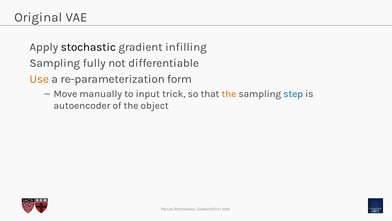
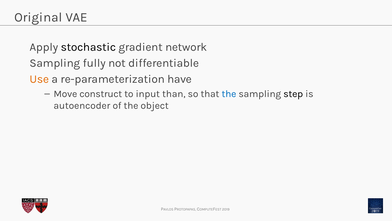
infilling: infilling -> network
form: form -> have
manually: manually -> construct
trick: trick -> than
the at (229, 94) colour: orange -> blue
step colour: blue -> black
